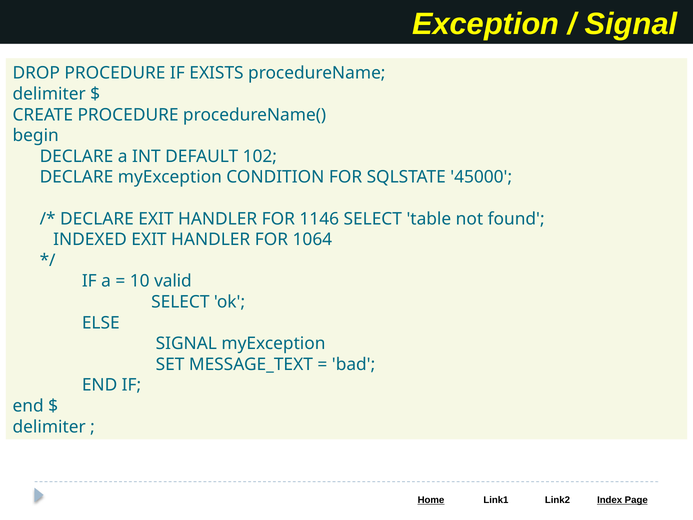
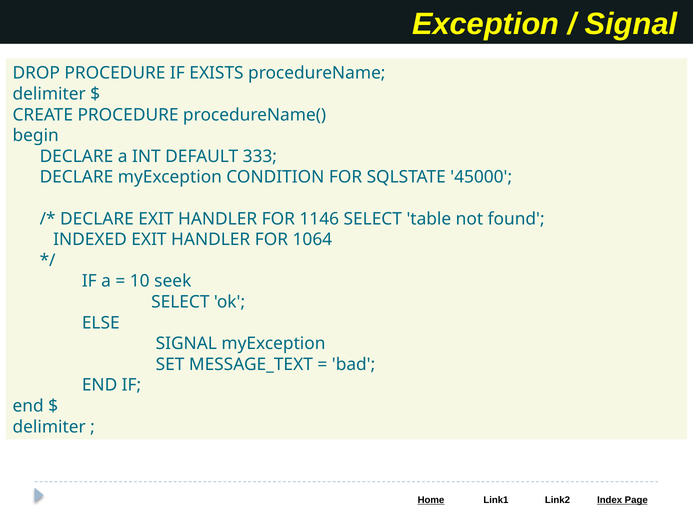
102: 102 -> 333
valid: valid -> seek
